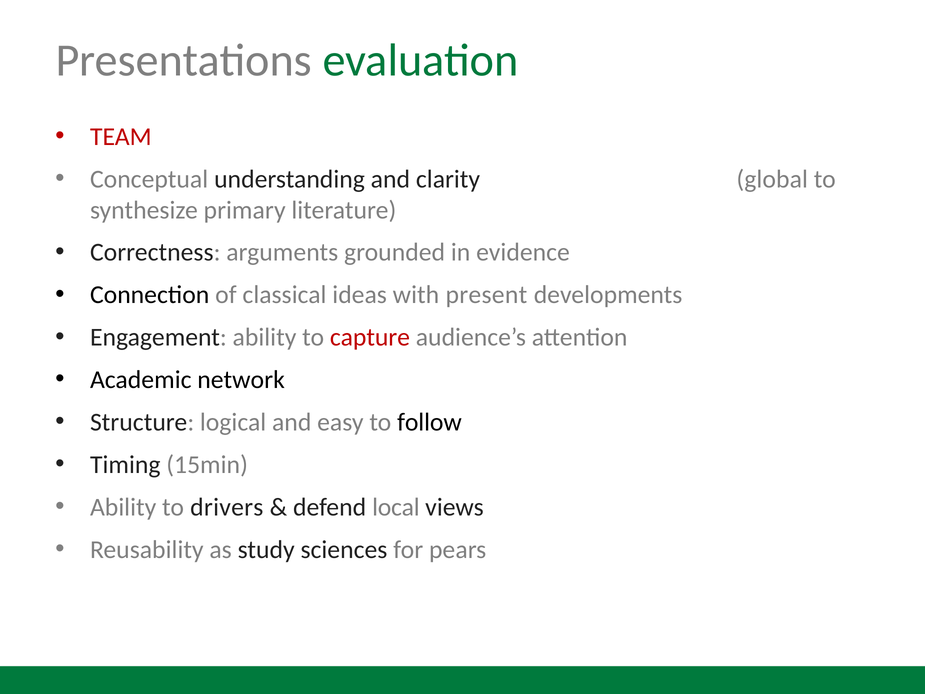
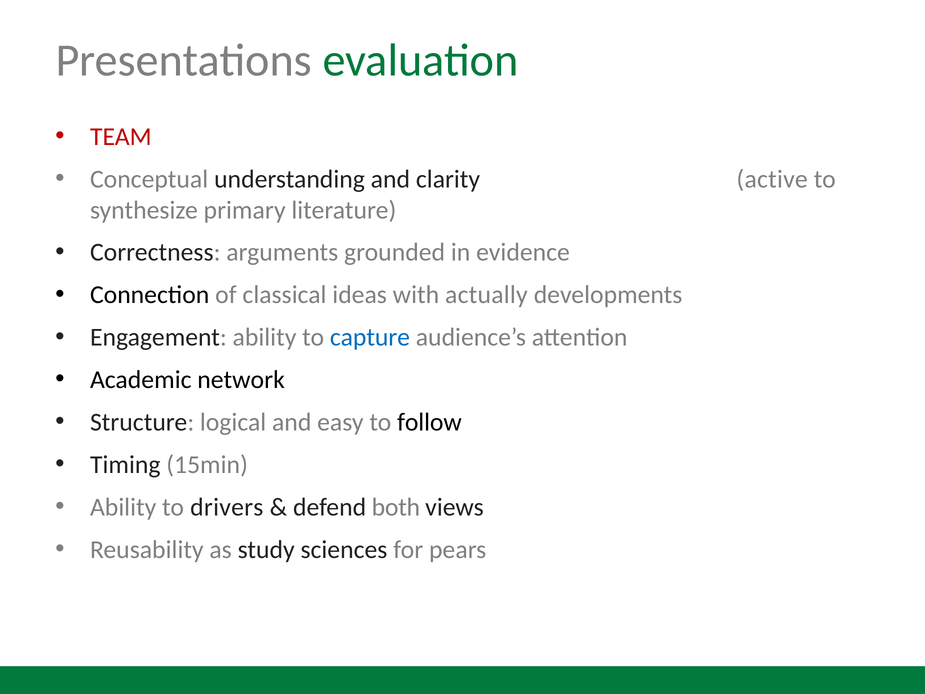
global: global -> active
present: present -> actually
capture colour: red -> blue
local: local -> both
